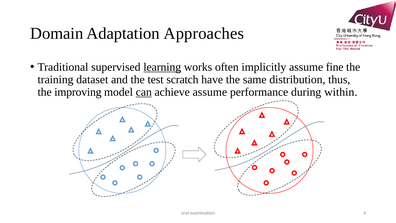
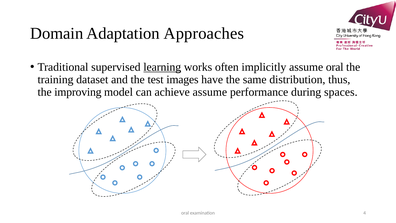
assume fine: fine -> oral
scratch: scratch -> images
can underline: present -> none
within: within -> spaces
